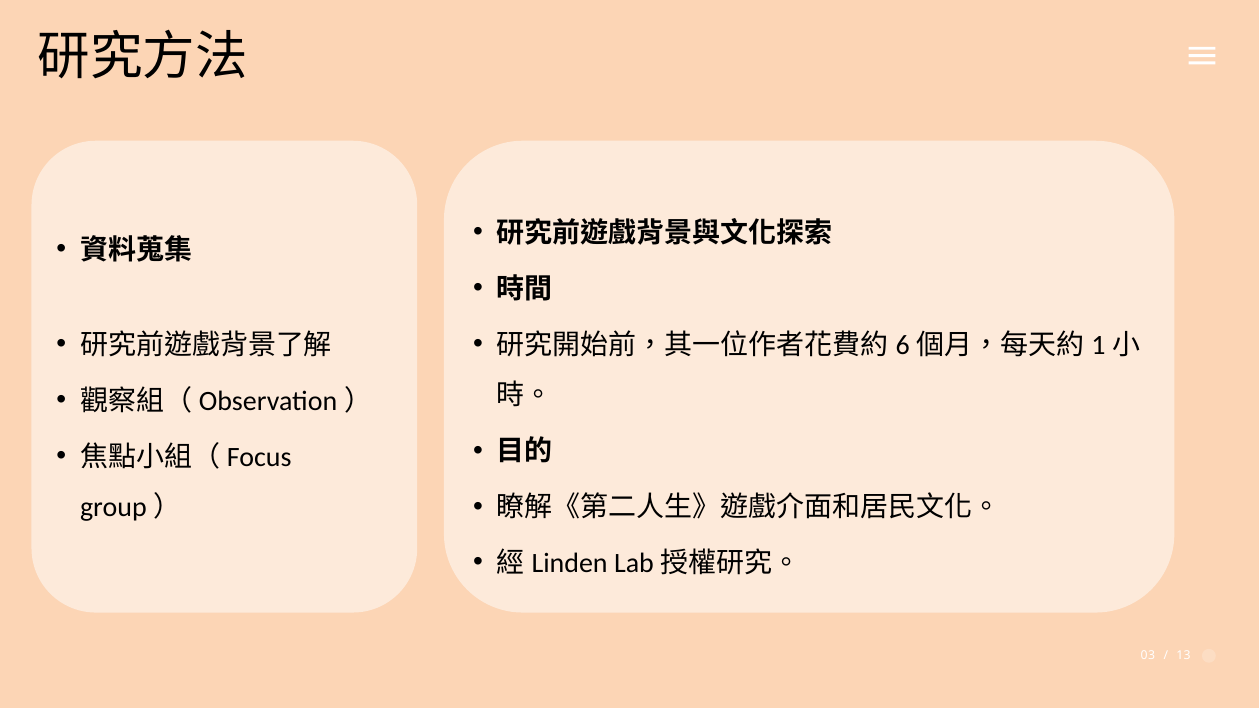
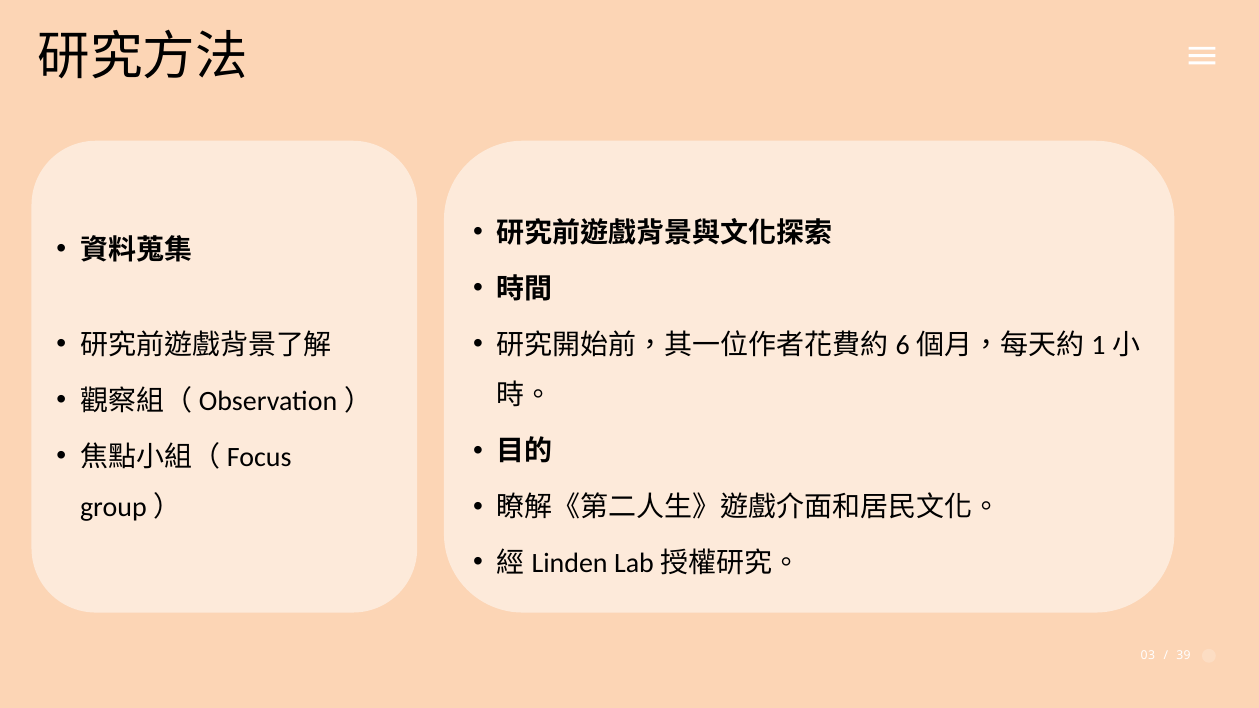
13: 13 -> 39
